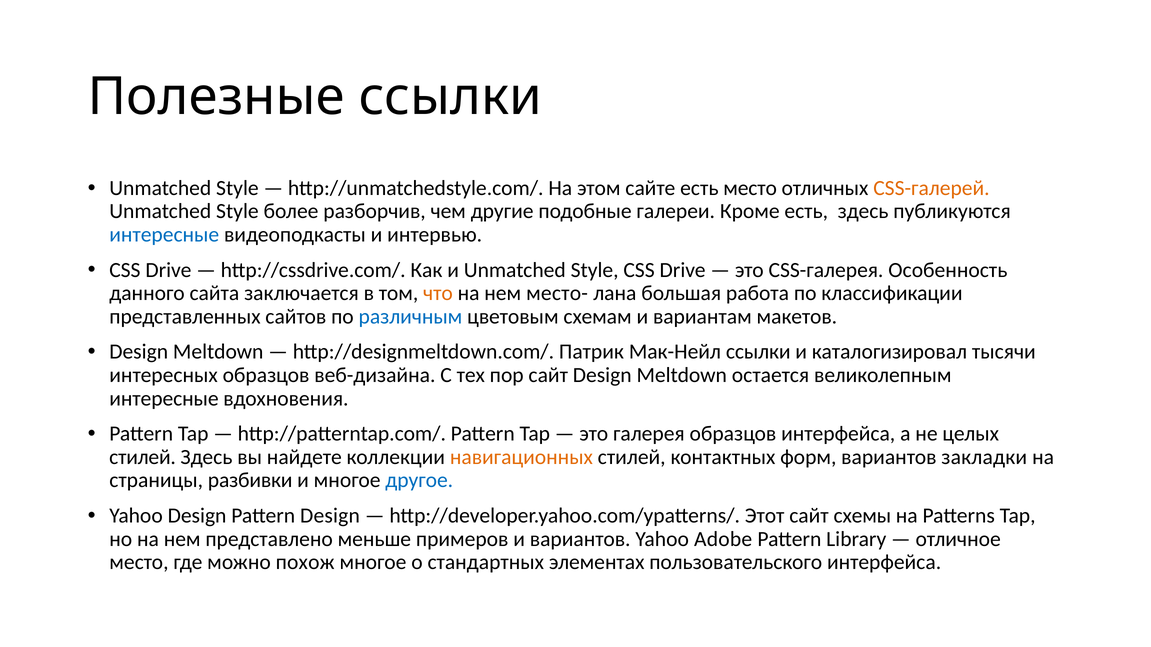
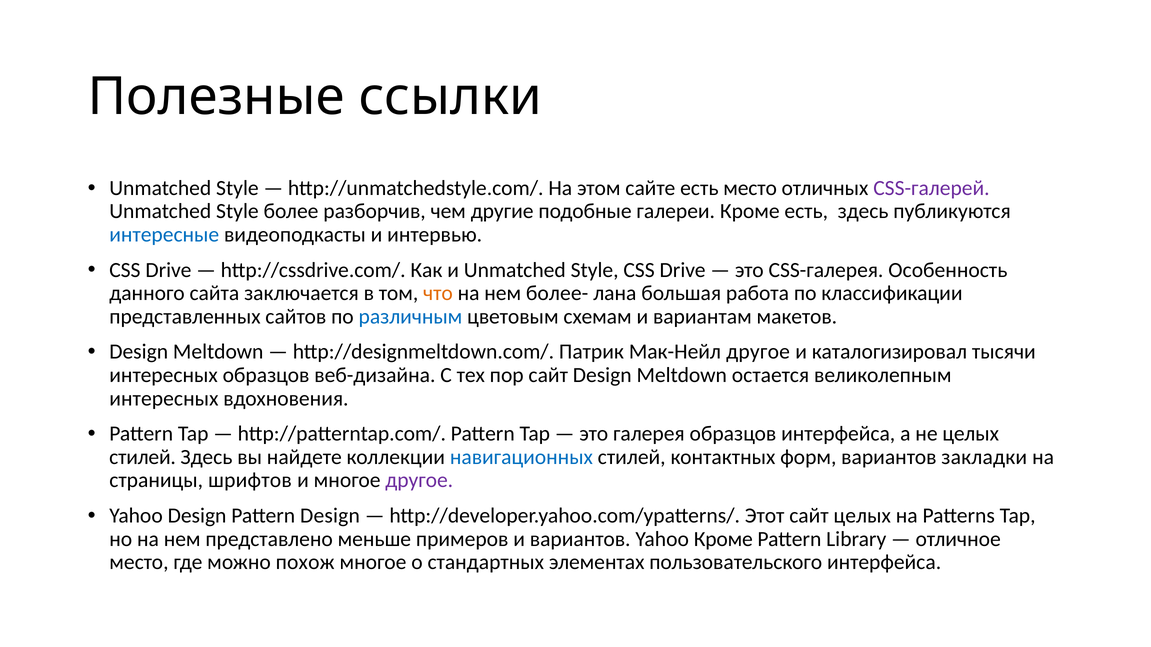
CSS-галерей colour: orange -> purple
место-: место- -> более-
Мак-Нейл ссылки: ссылки -> другое
интересные at (164, 399): интересные -> интересных
навигационных colour: orange -> blue
разбивки: разбивки -> шрифтов
другое at (419, 481) colour: blue -> purple
сайт схемы: схемы -> целых
Yahoo Adobe: Adobe -> Кроме
